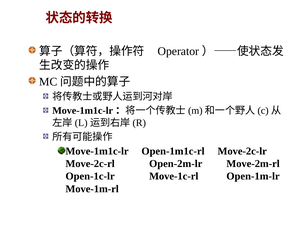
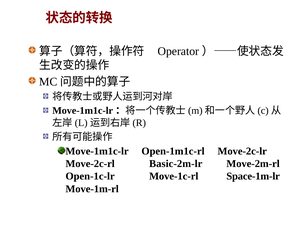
Open-2m-lr: Open-2m-lr -> Basic-2m-lr
Open-1m-lr: Open-1m-lr -> Space-1m-lr
